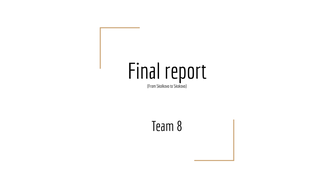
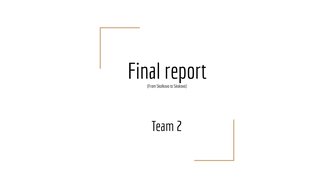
8: 8 -> 2
